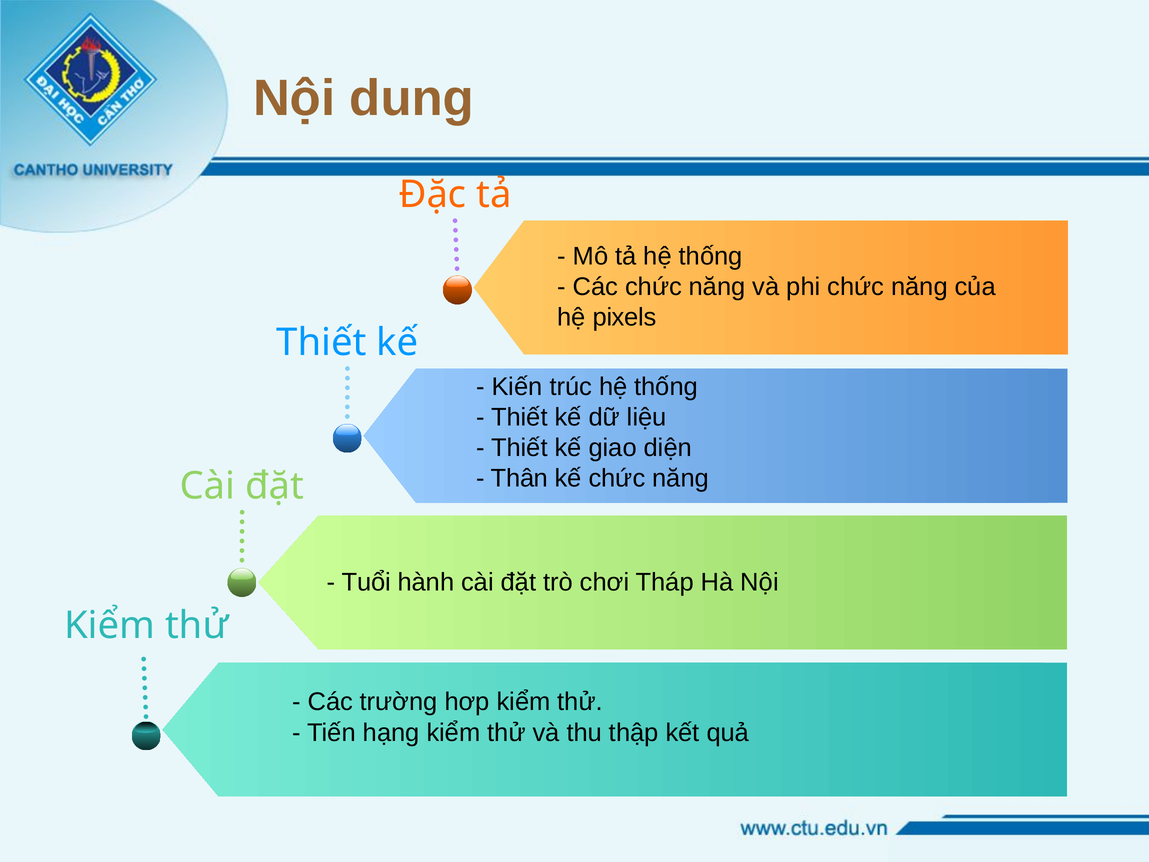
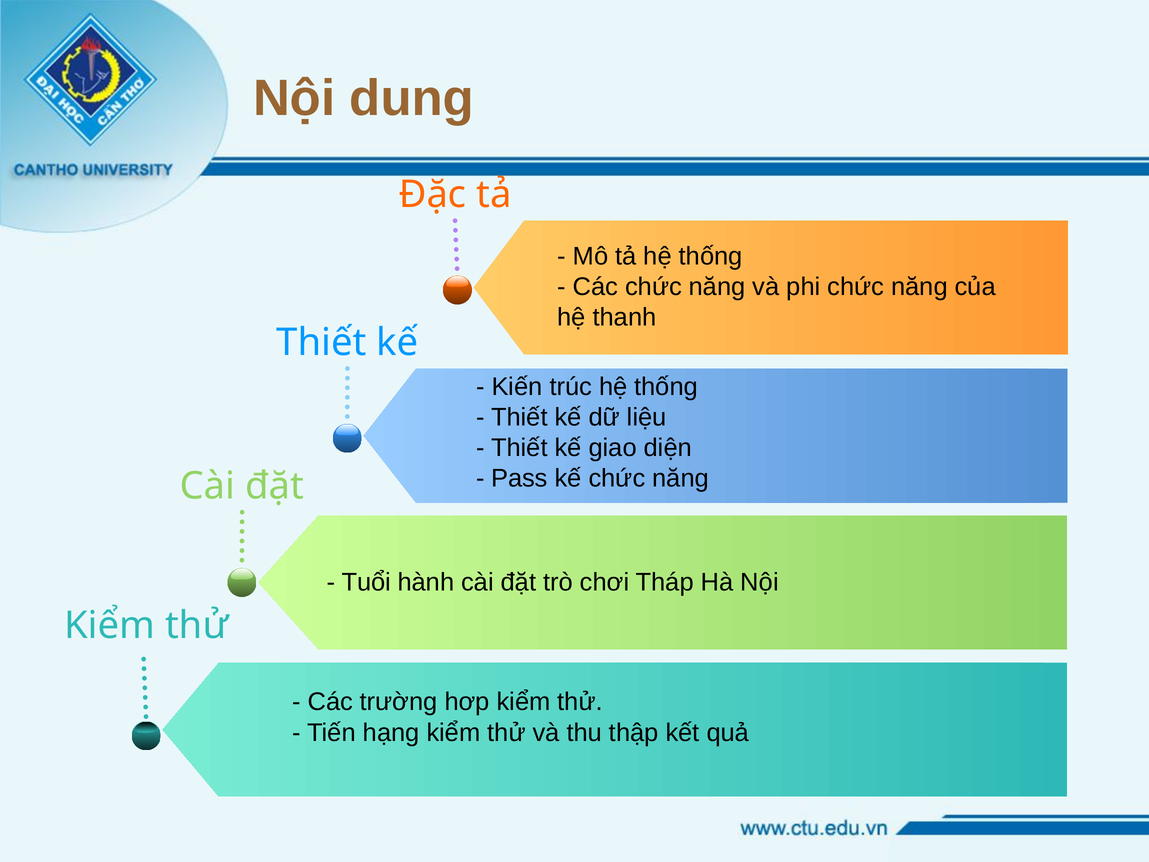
pixels: pixels -> thanh
Thân: Thân -> Pass
